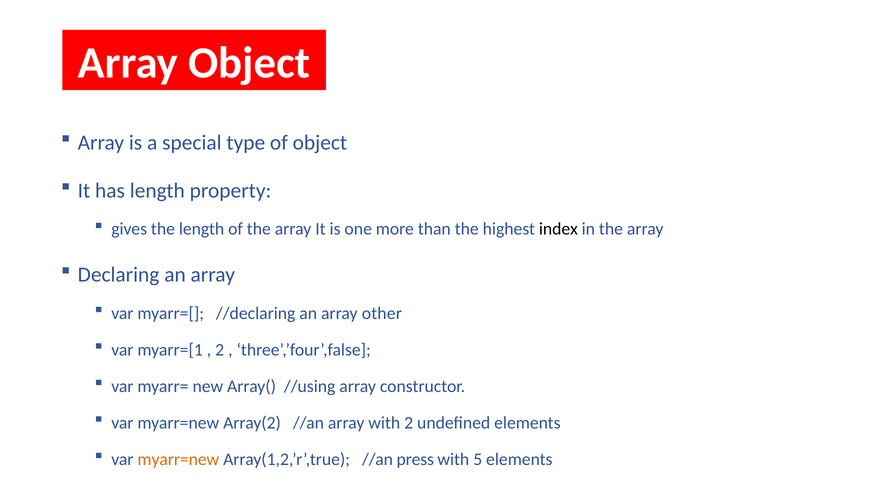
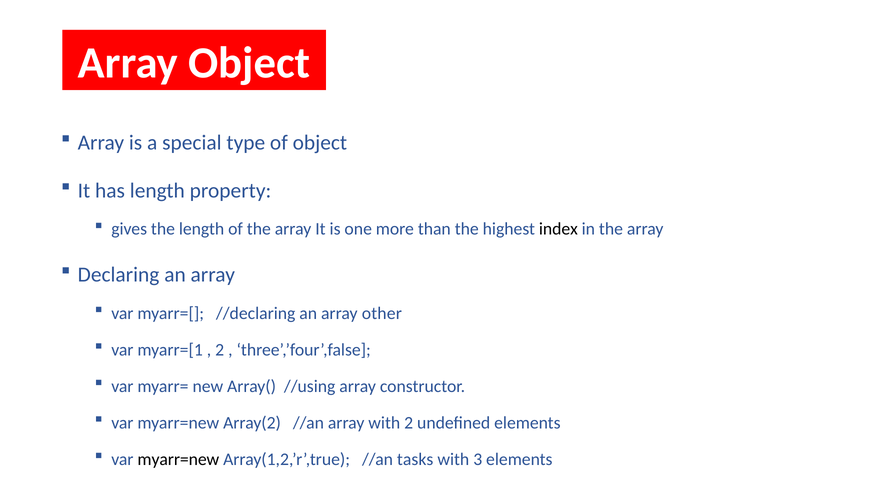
myarr=new at (178, 459) colour: orange -> black
press: press -> tasks
5: 5 -> 3
